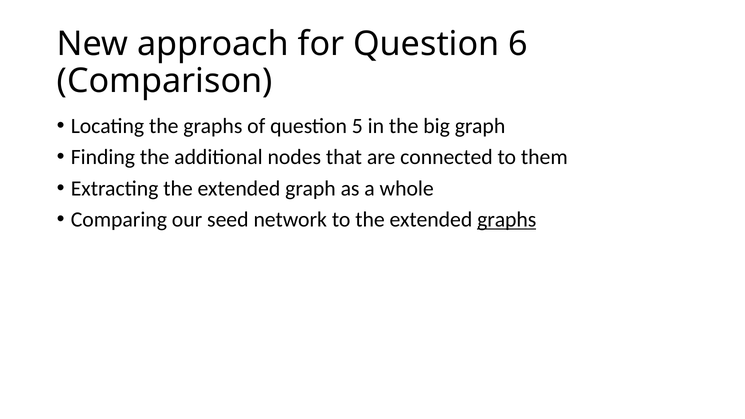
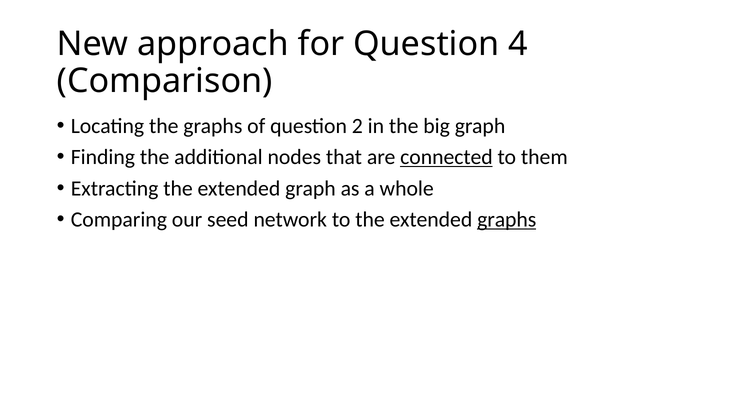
6: 6 -> 4
5: 5 -> 2
connected underline: none -> present
